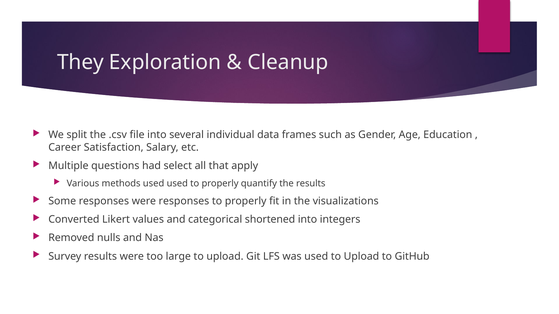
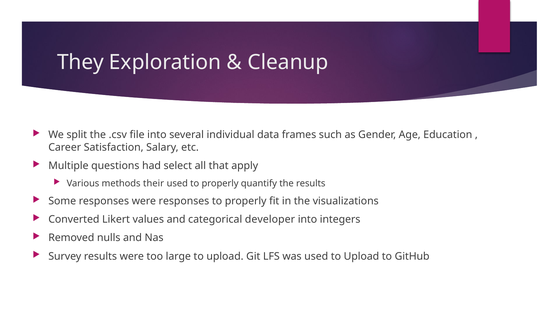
methods used: used -> their
shortened: shortened -> developer
